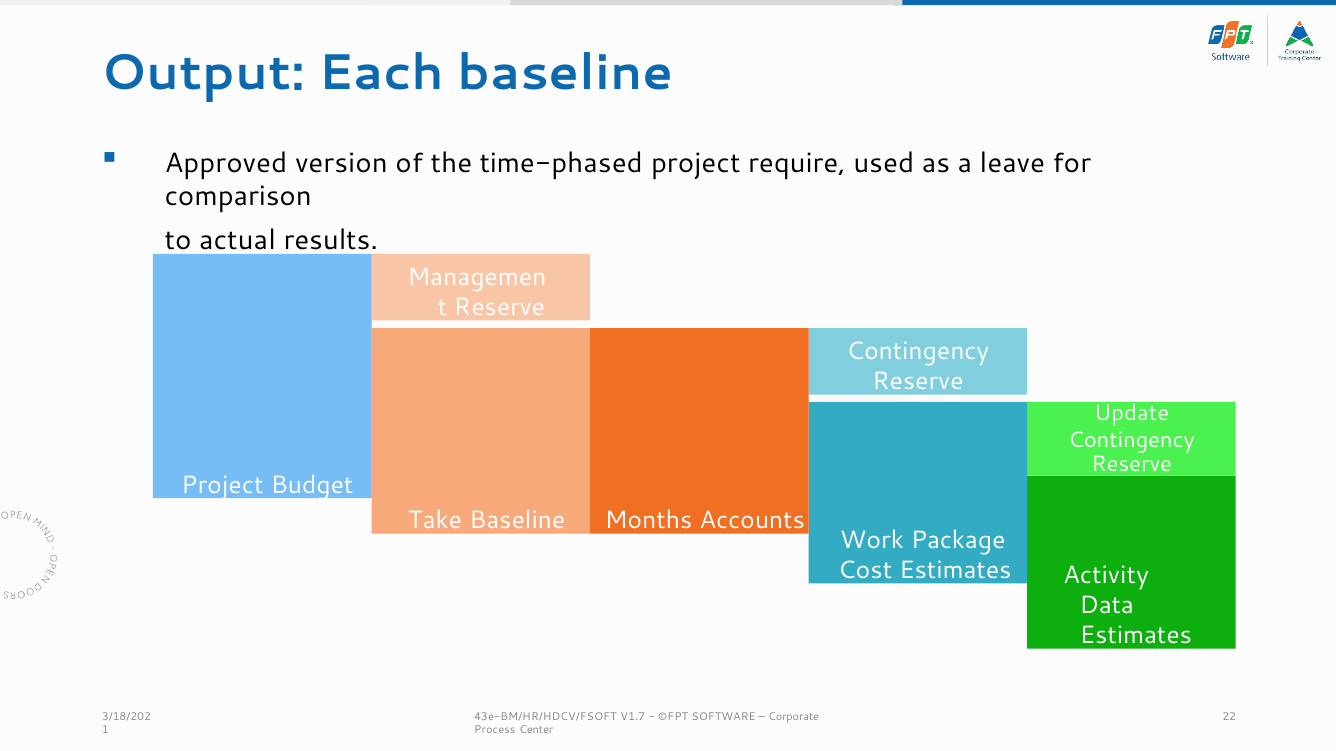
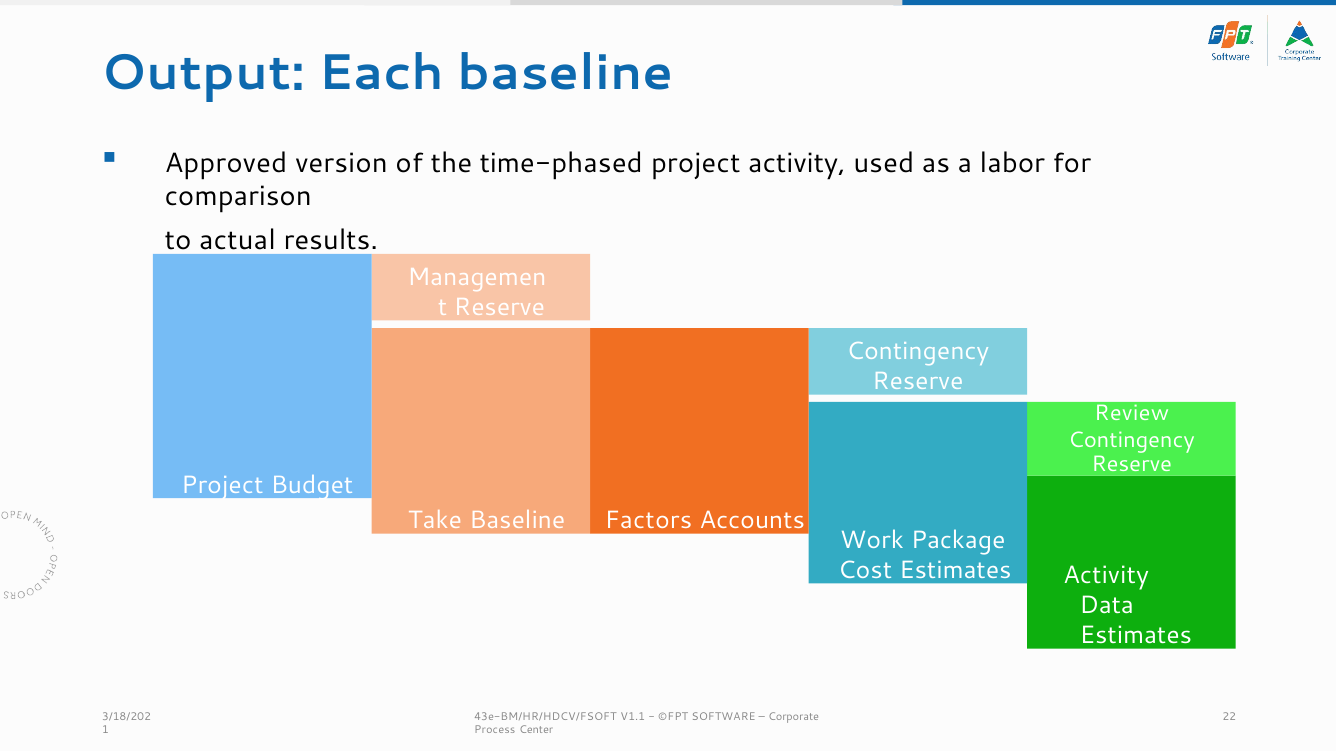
project require: require -> activity
leave: leave -> labor
Update: Update -> Review
Months: Months -> Factors
V1.7: V1.7 -> V1.1
